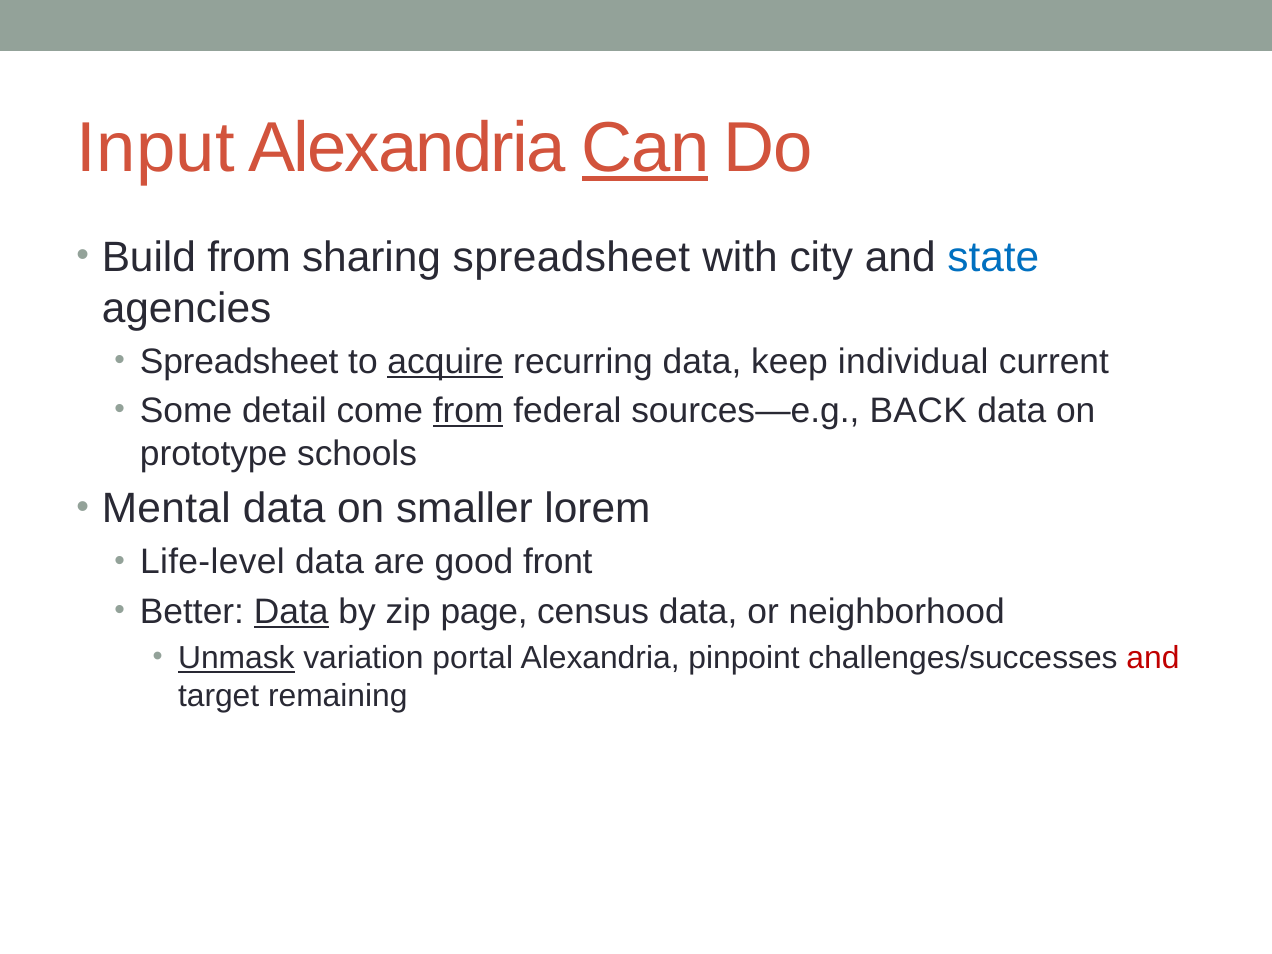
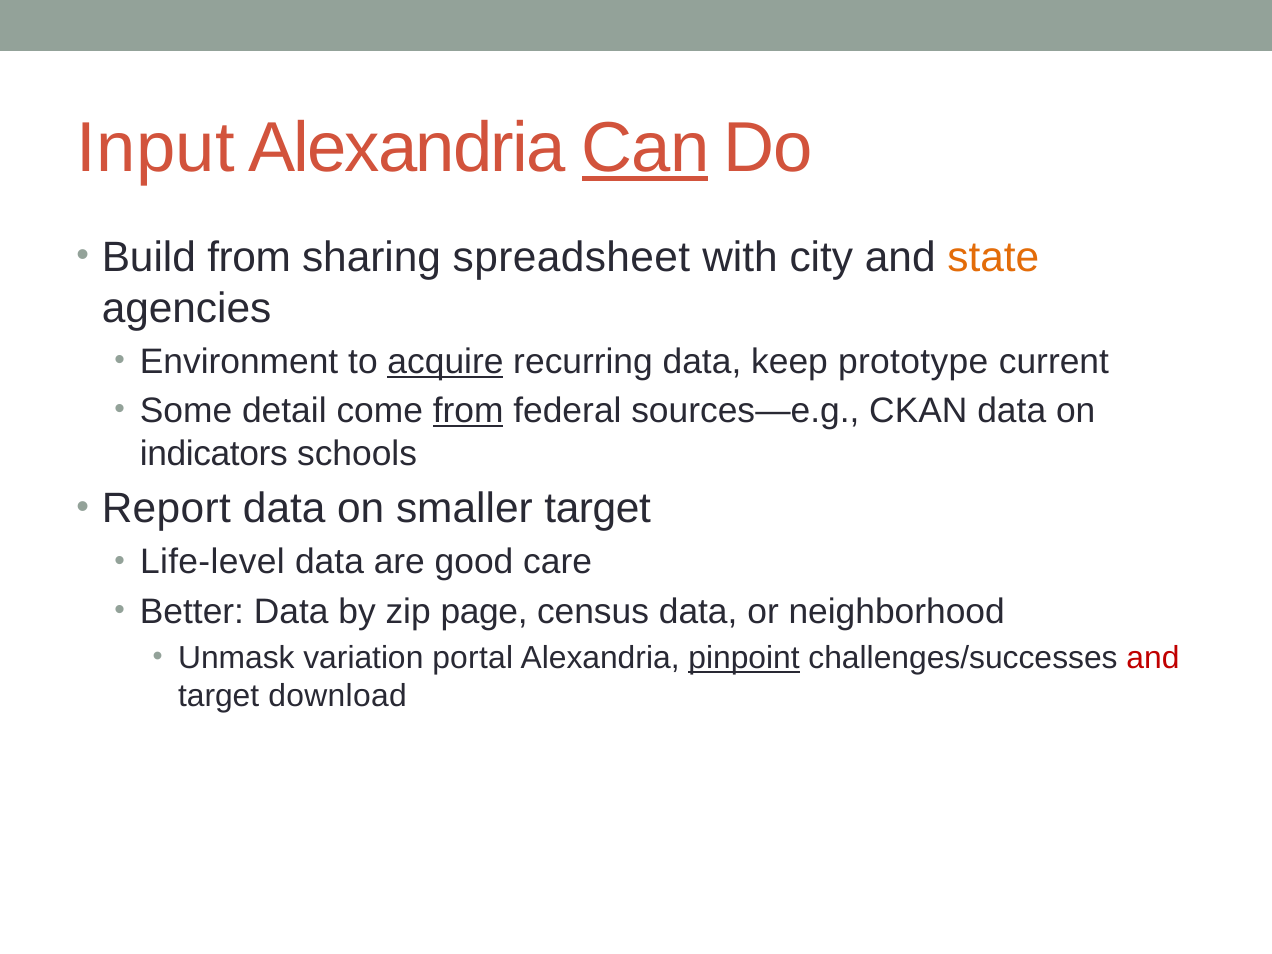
state colour: blue -> orange
Spreadsheet at (239, 361): Spreadsheet -> Environment
individual: individual -> prototype
BACK: BACK -> CKAN
prototype: prototype -> indicators
Mental: Mental -> Report
smaller lorem: lorem -> target
front: front -> care
Data at (291, 612) underline: present -> none
Unmask underline: present -> none
pinpoint underline: none -> present
remaining: remaining -> download
